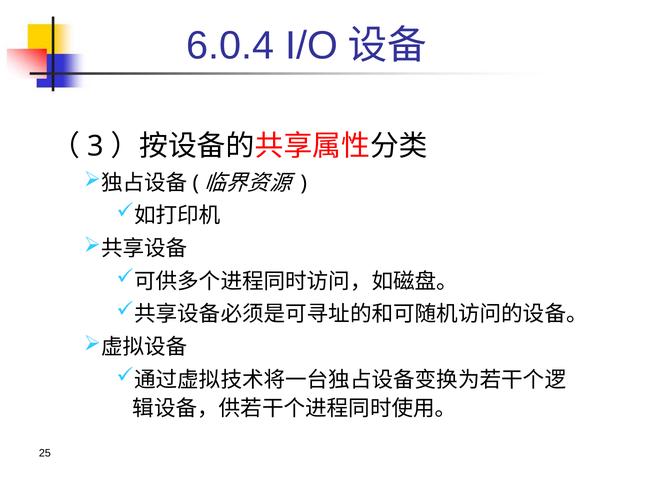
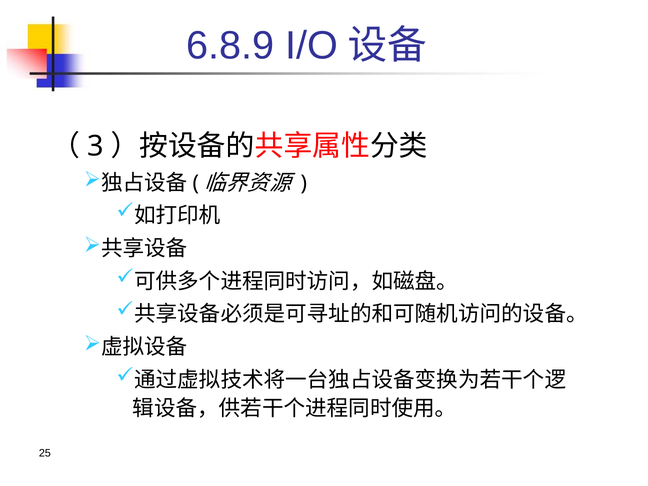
6.0.4: 6.0.4 -> 6.8.9
